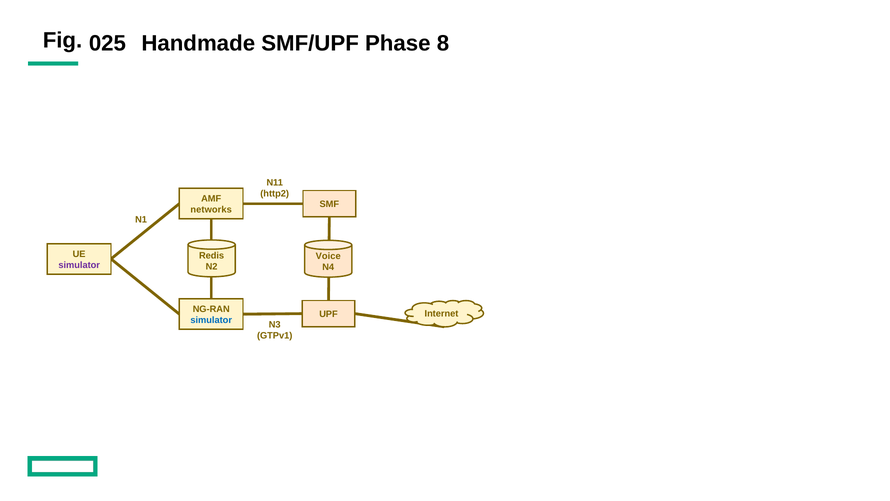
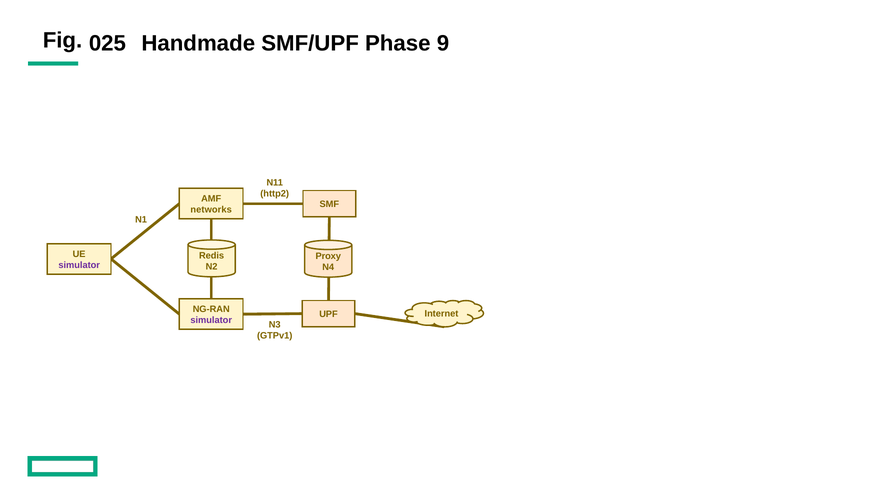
8: 8 -> 9
Voice: Voice -> Proxy
simulator at (211, 320) colour: blue -> purple
